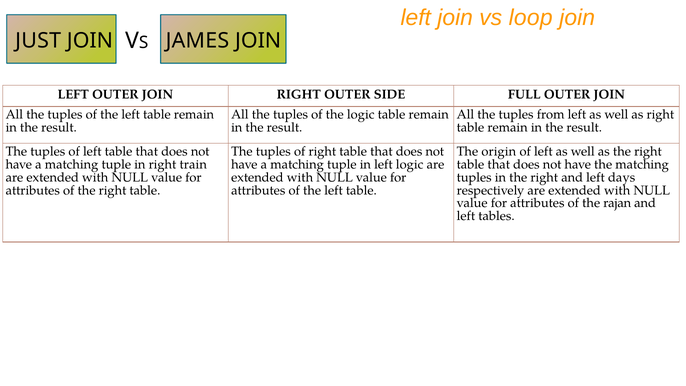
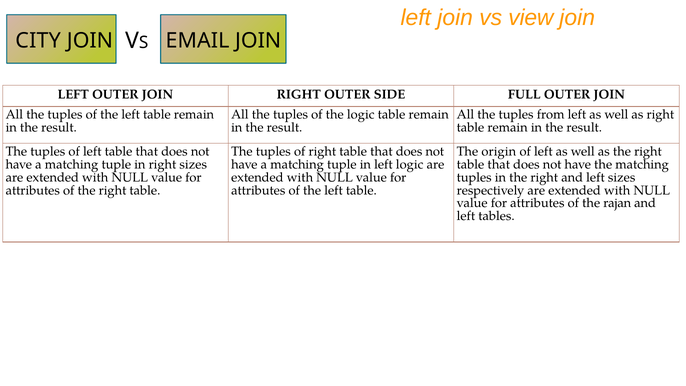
loop: loop -> view
JUST: JUST -> CITY
JAMES: JAMES -> EMAIL
right train: train -> sizes
left days: days -> sizes
